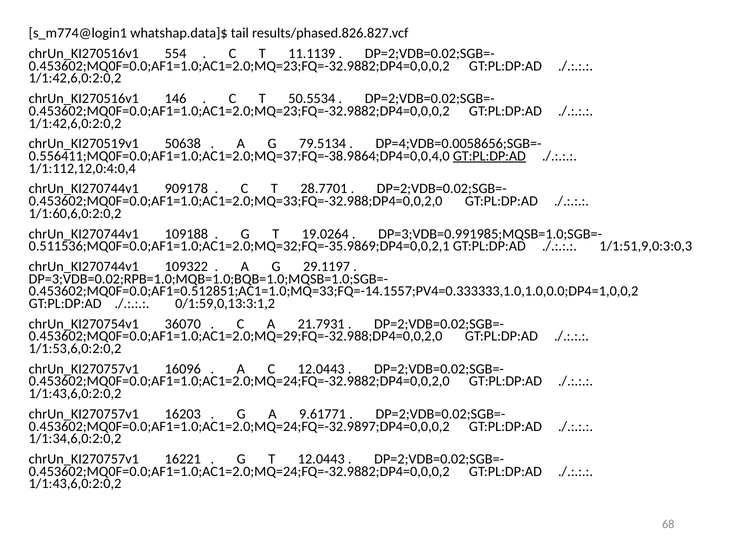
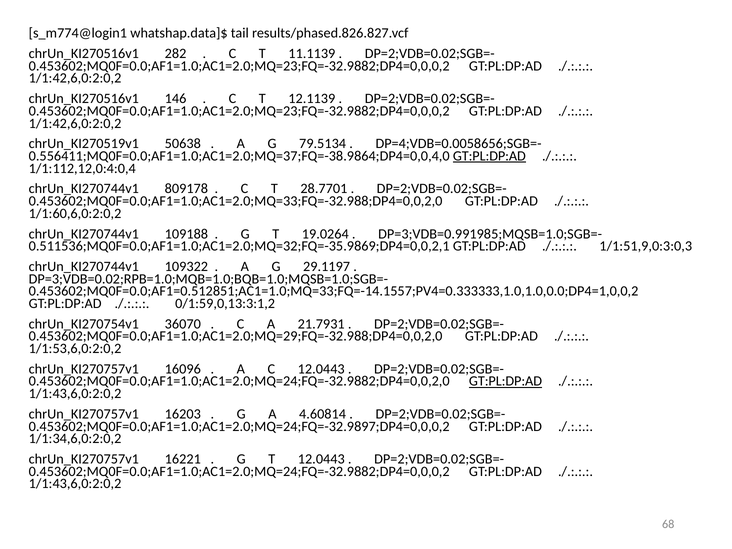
554: 554 -> 282
50.5534: 50.5534 -> 12.1139
909178: 909178 -> 809178
GT:PL:DP:AD at (506, 381) underline: none -> present
9.61771: 9.61771 -> 4.60814
